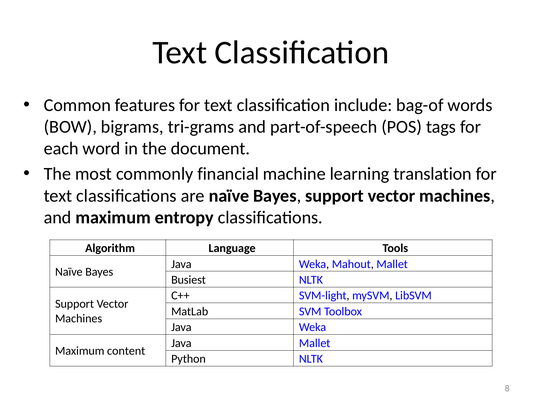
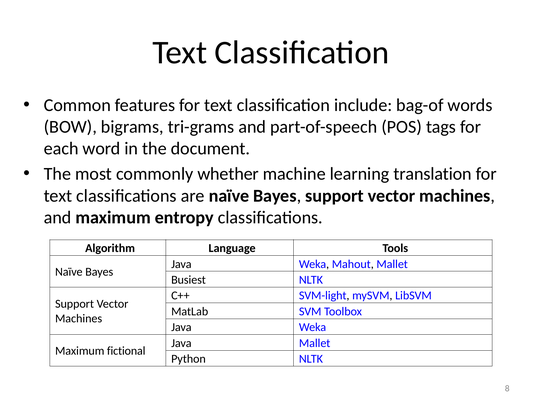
financial: financial -> whether
content: content -> fictional
